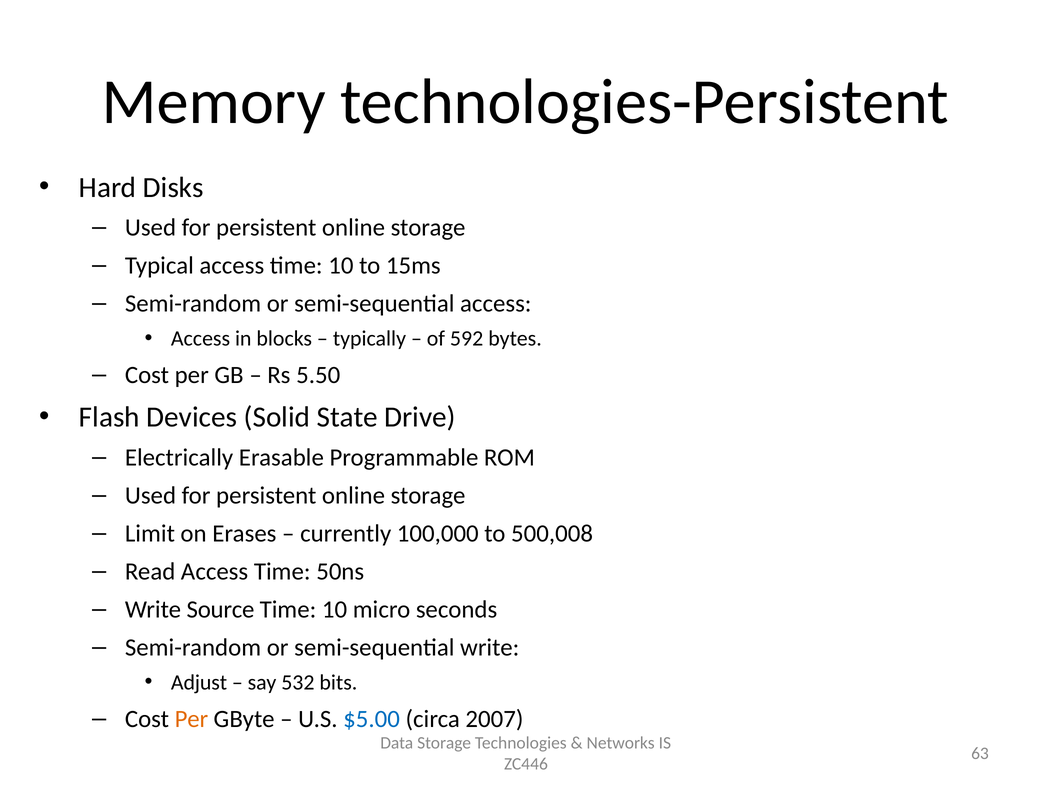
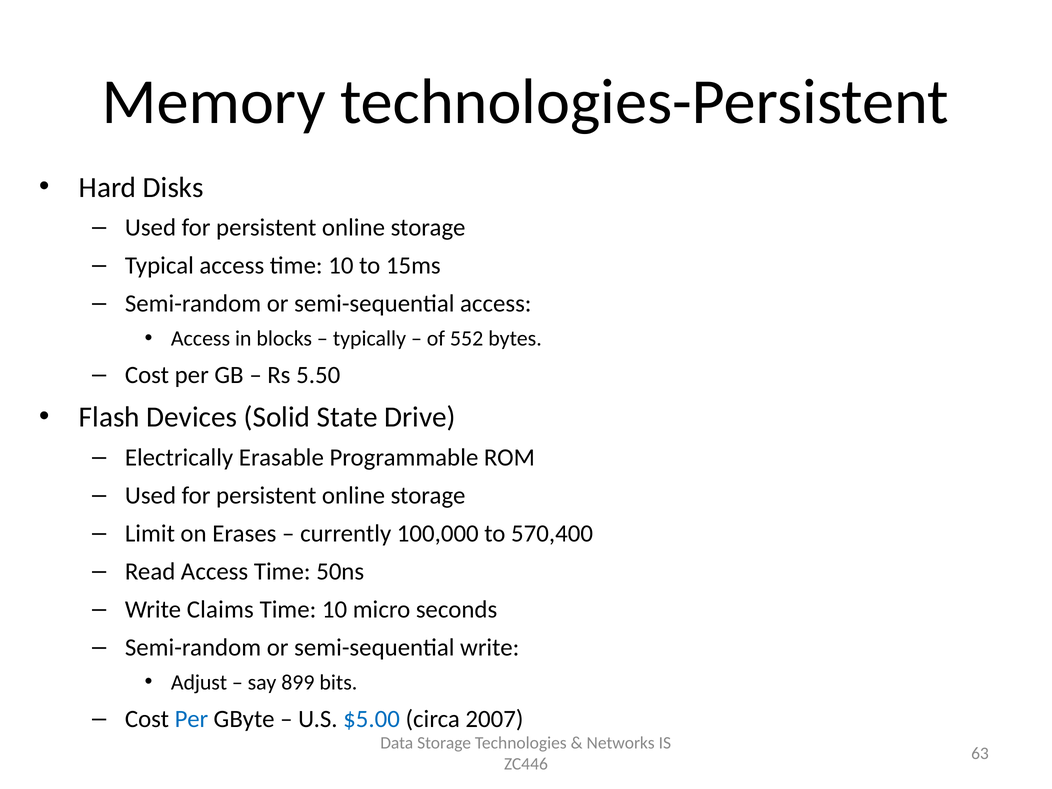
592: 592 -> 552
500,008: 500,008 -> 570,400
Source: Source -> Claims
532: 532 -> 899
Per at (191, 719) colour: orange -> blue
